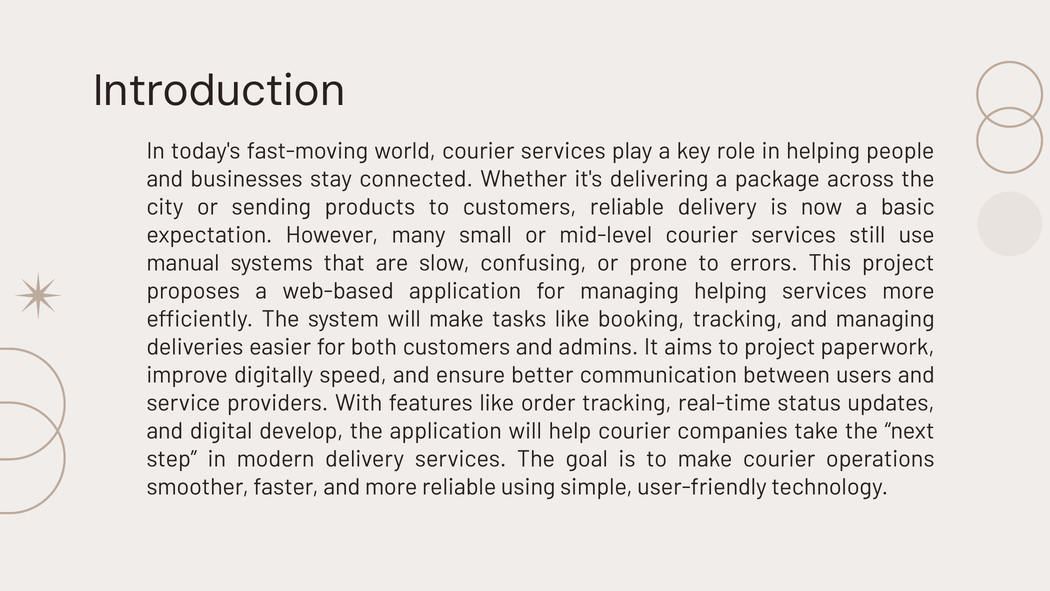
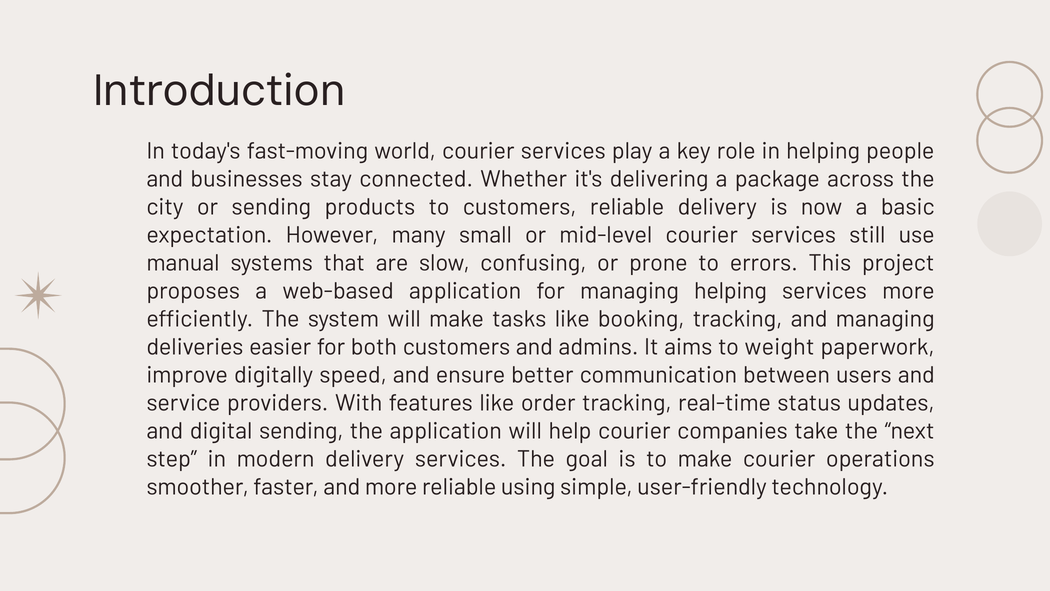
to project: project -> weight
digital develop: develop -> sending
